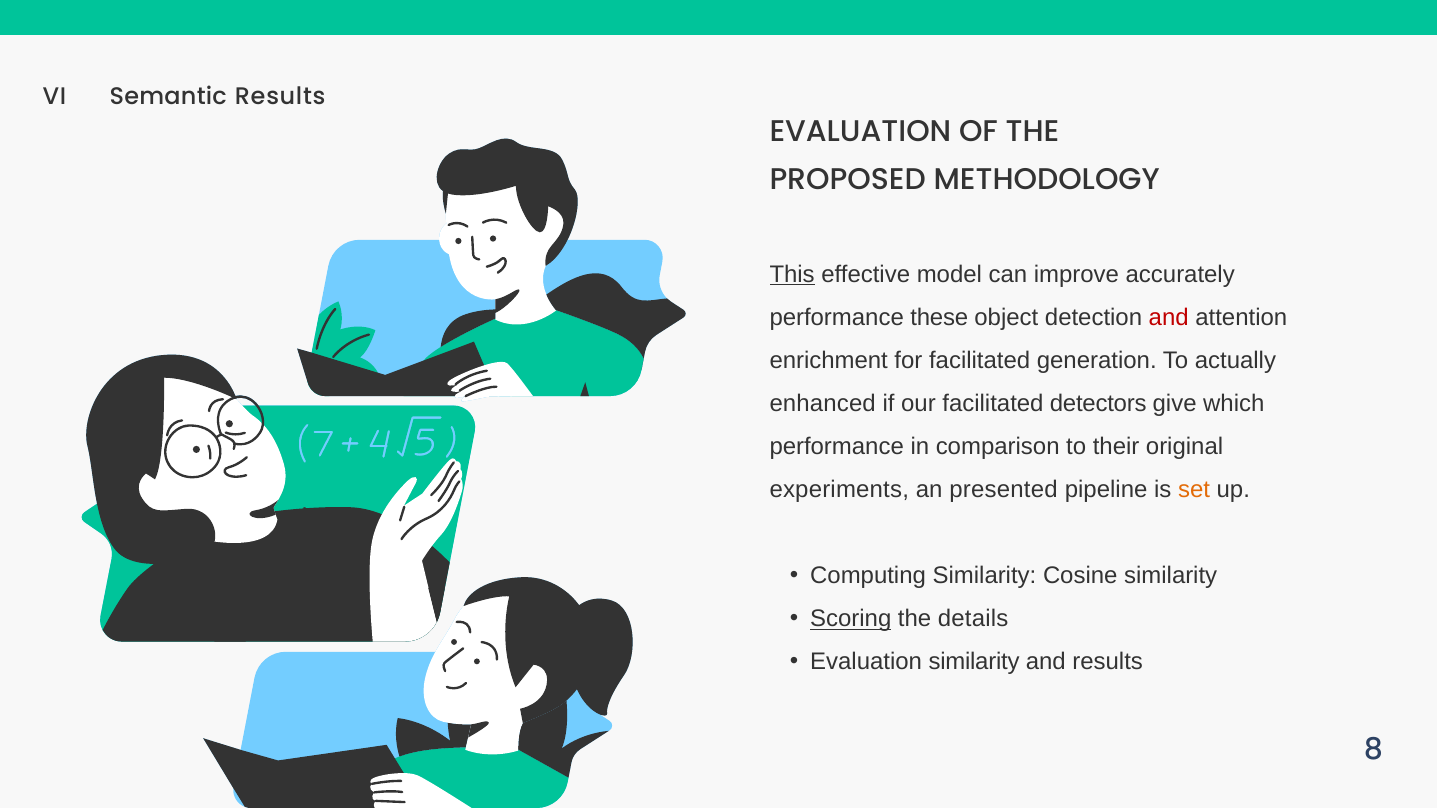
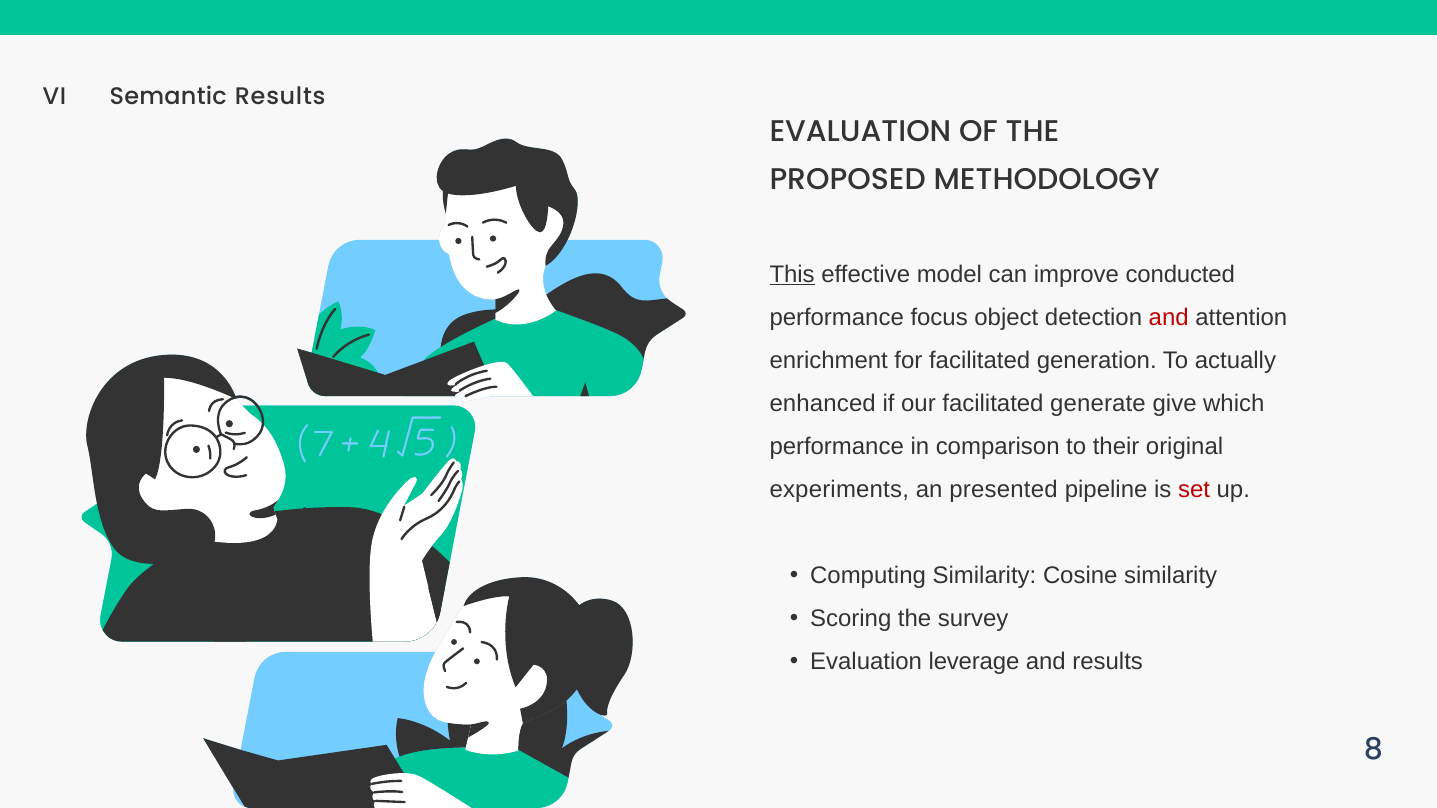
accurately: accurately -> conducted
these: these -> focus
detectors: detectors -> generate
set colour: orange -> red
Scoring underline: present -> none
details: details -> survey
Evaluation similarity: similarity -> leverage
